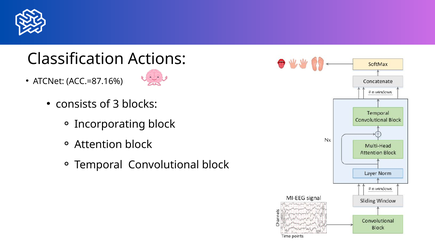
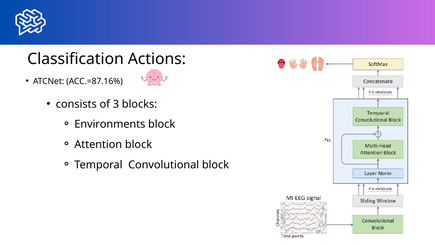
Incorporating: Incorporating -> Environments
